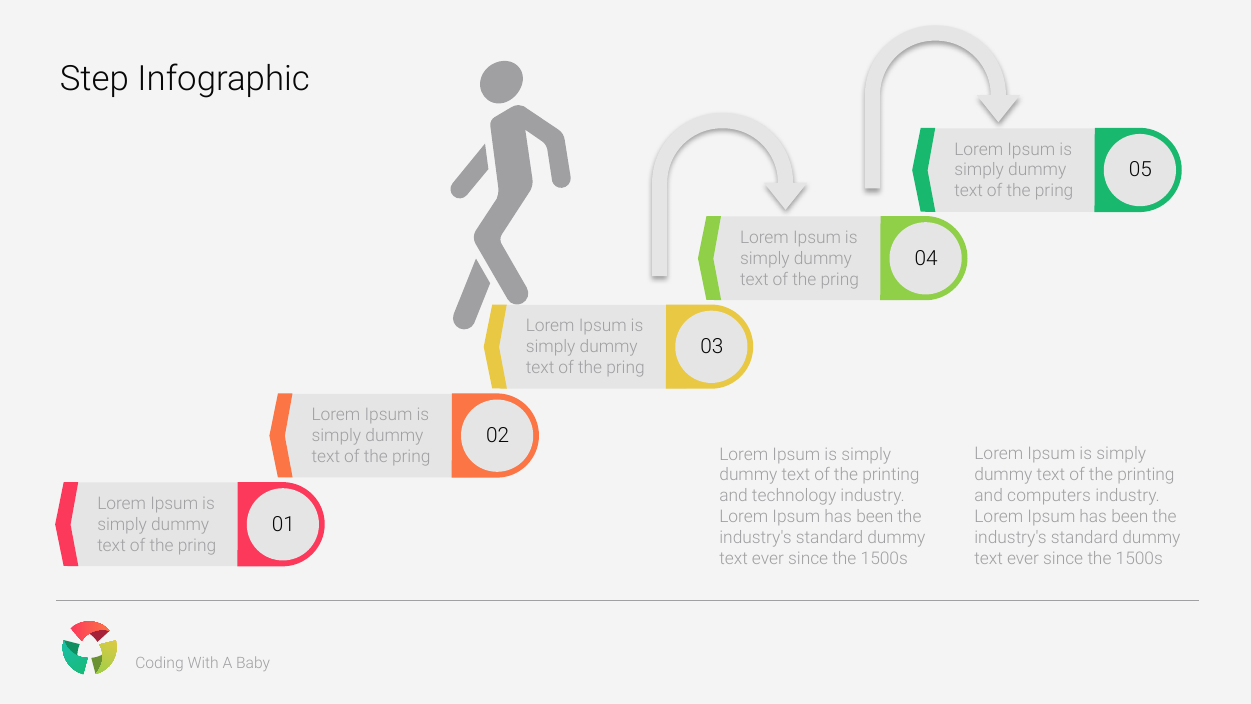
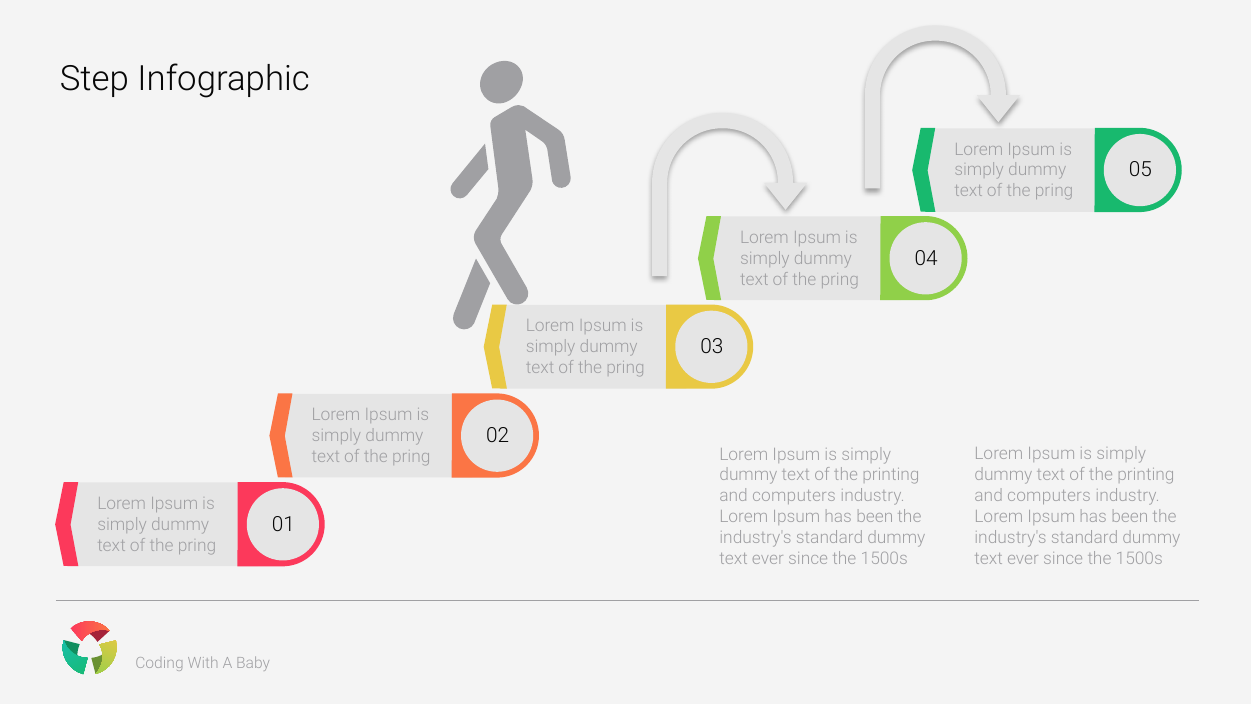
technology at (794, 496): technology -> computers
